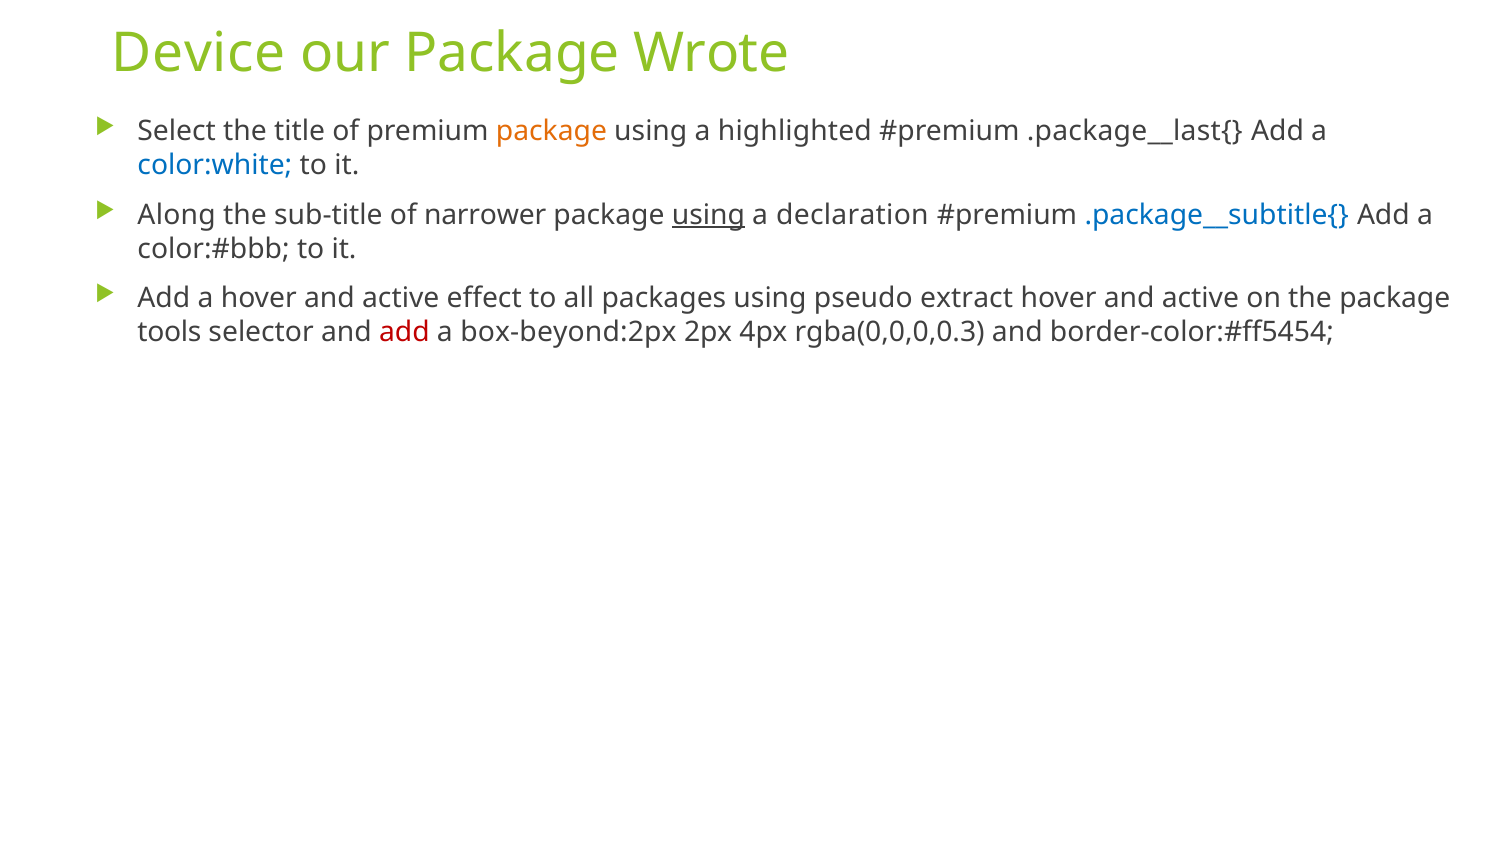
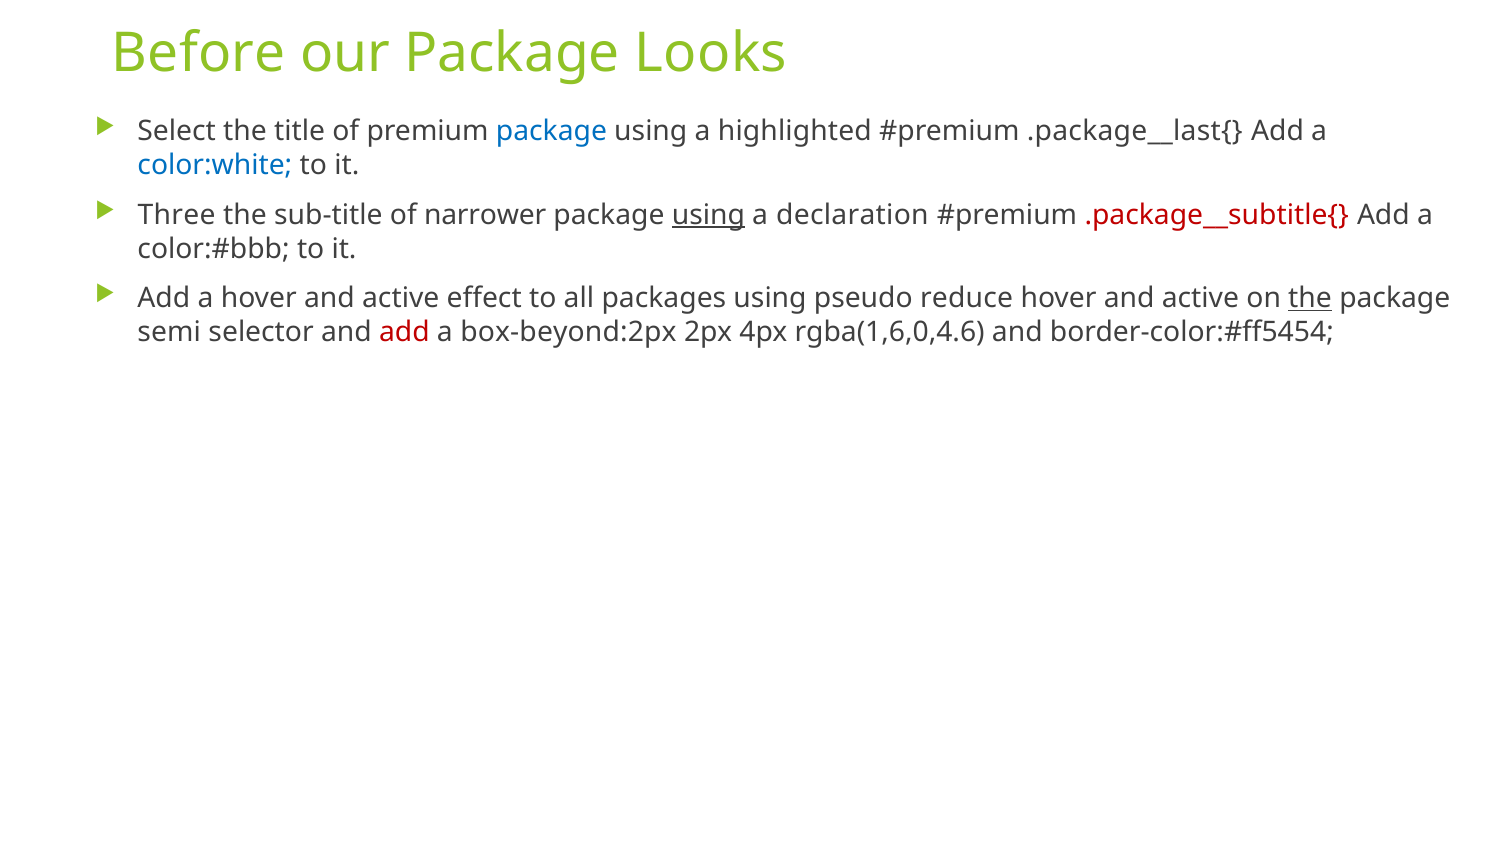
Device: Device -> Before
Wrote: Wrote -> Looks
package at (551, 131) colour: orange -> blue
Along: Along -> Three
.package__subtitle{ colour: blue -> red
extract: extract -> reduce
the at (1310, 298) underline: none -> present
tools: tools -> semi
rgba(0,0,0,0.3: rgba(0,0,0,0.3 -> rgba(1,6,0,4.6
